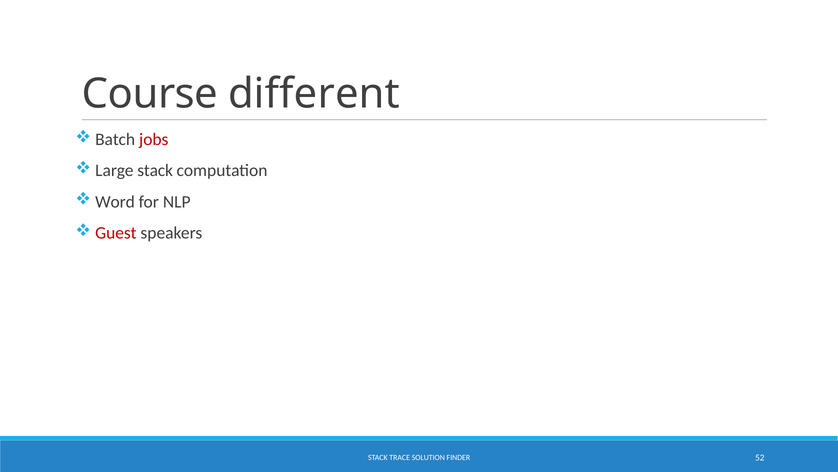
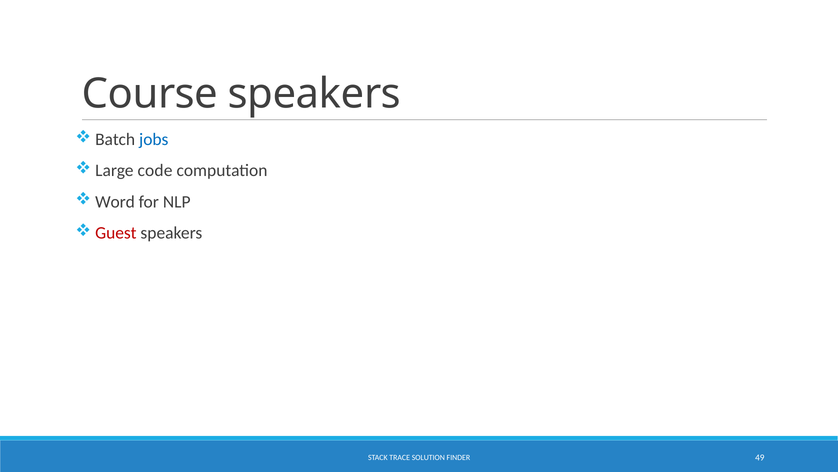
Course different: different -> speakers
jobs colour: red -> blue
Large stack: stack -> code
52: 52 -> 49
